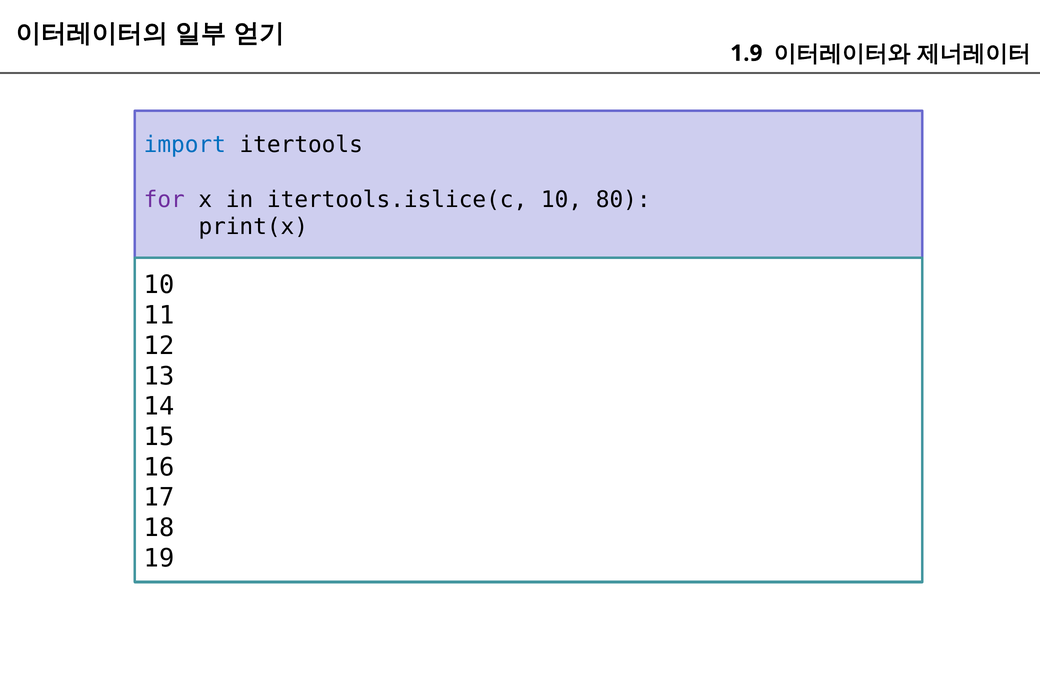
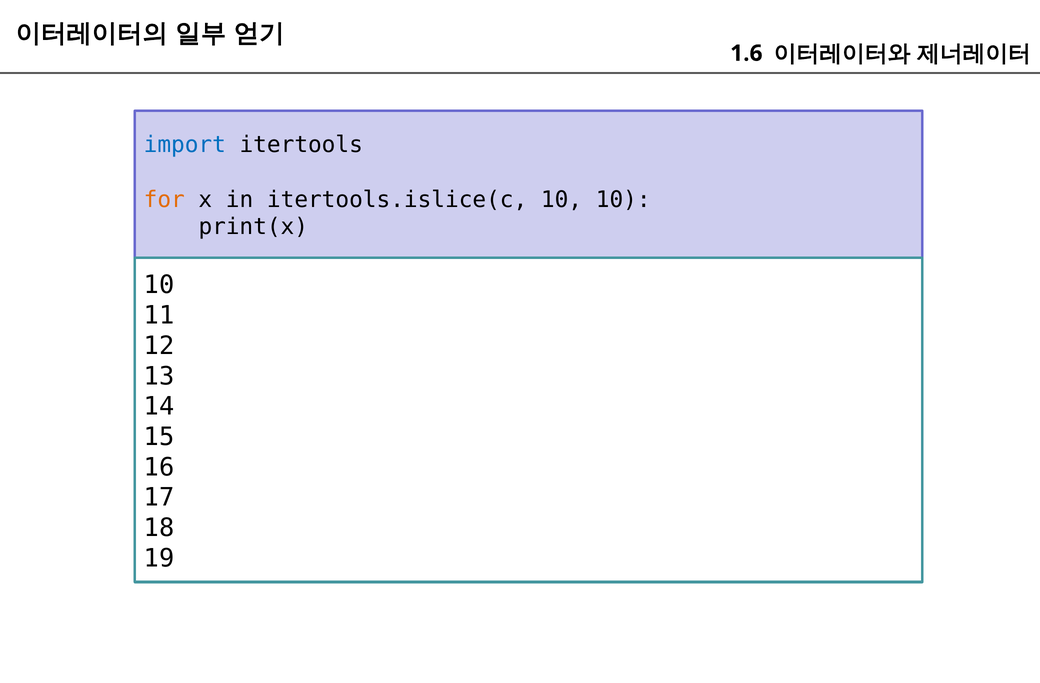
1.9: 1.9 -> 1.6
for colour: purple -> orange
10 80: 80 -> 10
